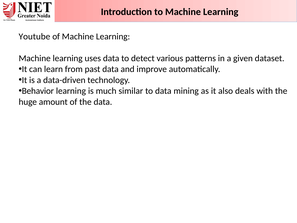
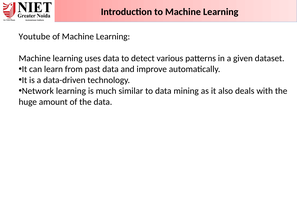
Behavior: Behavior -> Network
